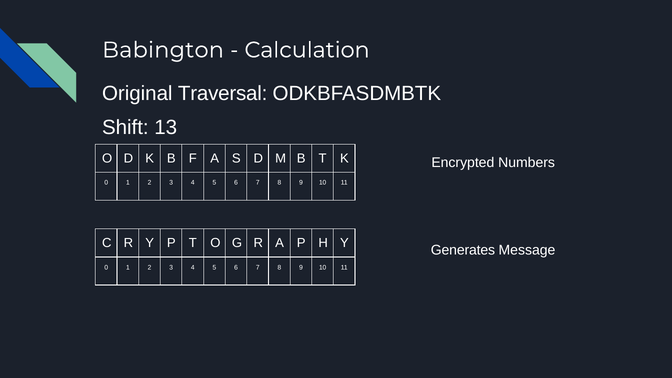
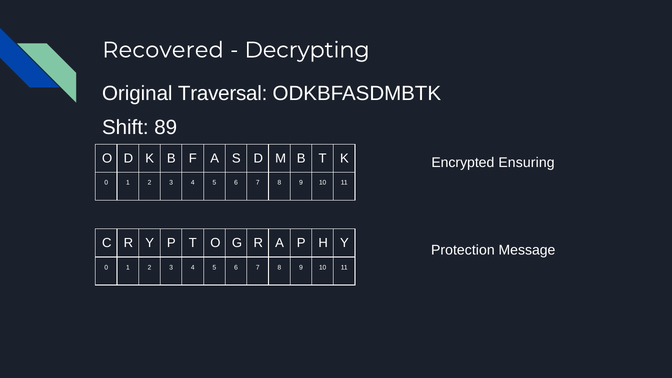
Babington: Babington -> Recovered
Calculation: Calculation -> Decrypting
13: 13 -> 89
Numbers: Numbers -> Ensuring
Generates: Generates -> Protection
